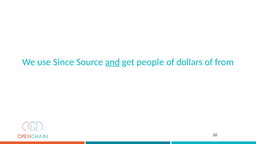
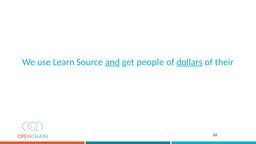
Since: Since -> Learn
dollars underline: none -> present
from: from -> their
